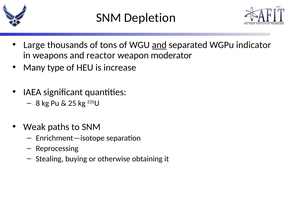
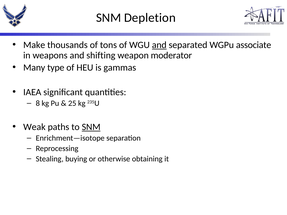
Large: Large -> Make
indicator: indicator -> associate
reactor: reactor -> shifting
increase: increase -> gammas
SNM at (91, 127) underline: none -> present
